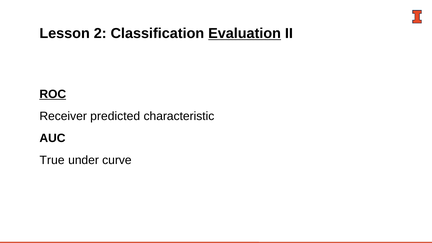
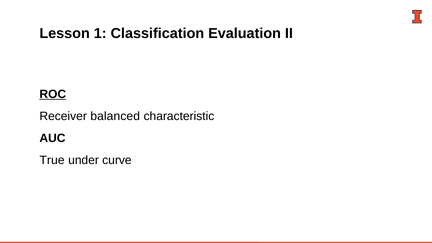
2: 2 -> 1
Evaluation underline: present -> none
predicted: predicted -> balanced
